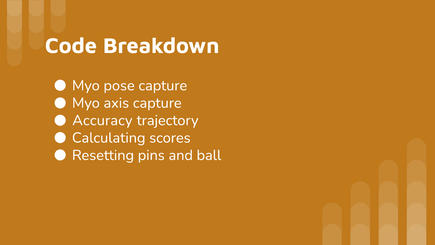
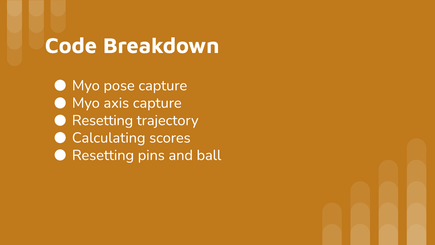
Accuracy at (102, 120): Accuracy -> Resetting
